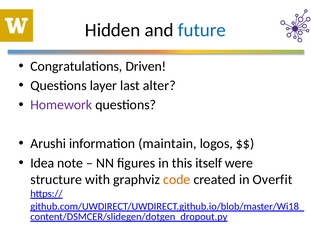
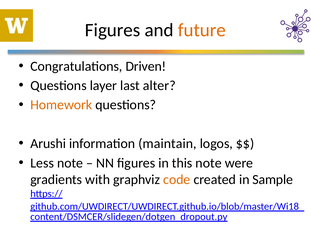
Hidden at (113, 30): Hidden -> Figures
future colour: blue -> orange
Homework colour: purple -> orange
Idea: Idea -> Less
this itself: itself -> note
structure: structure -> gradients
Overfit: Overfit -> Sample
